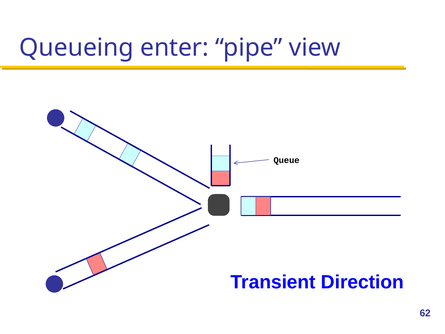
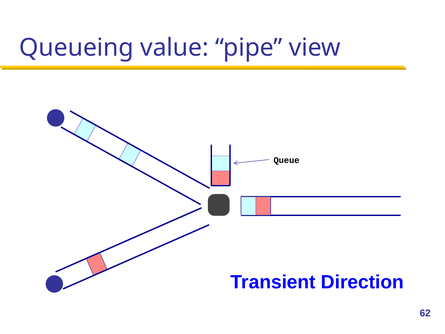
enter: enter -> value
